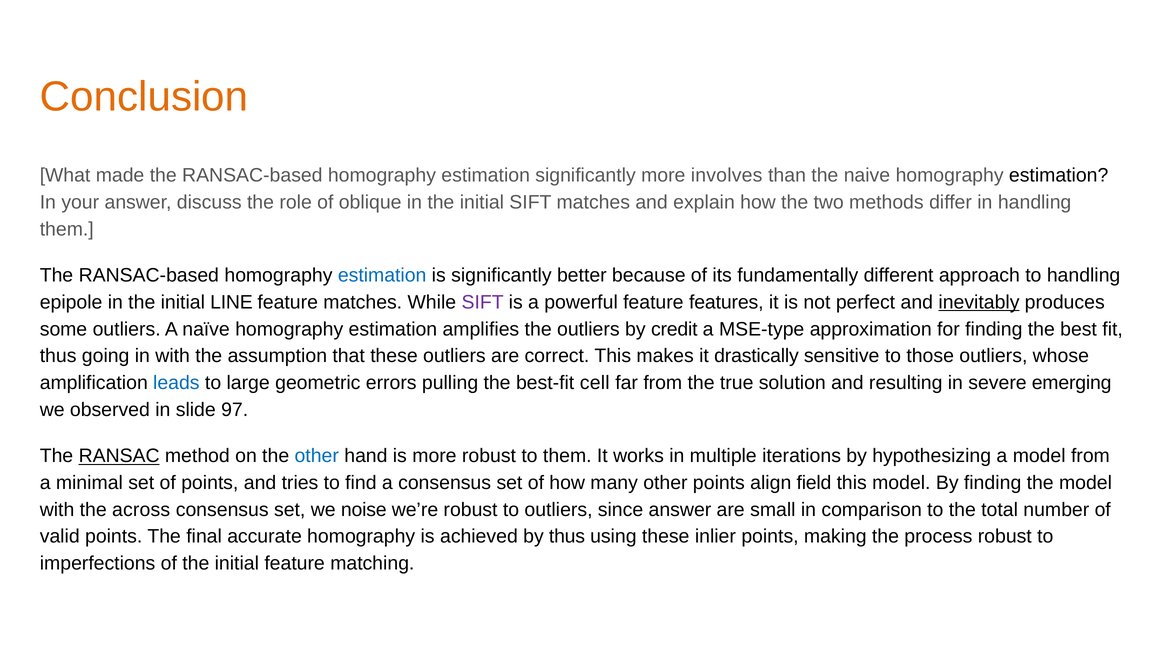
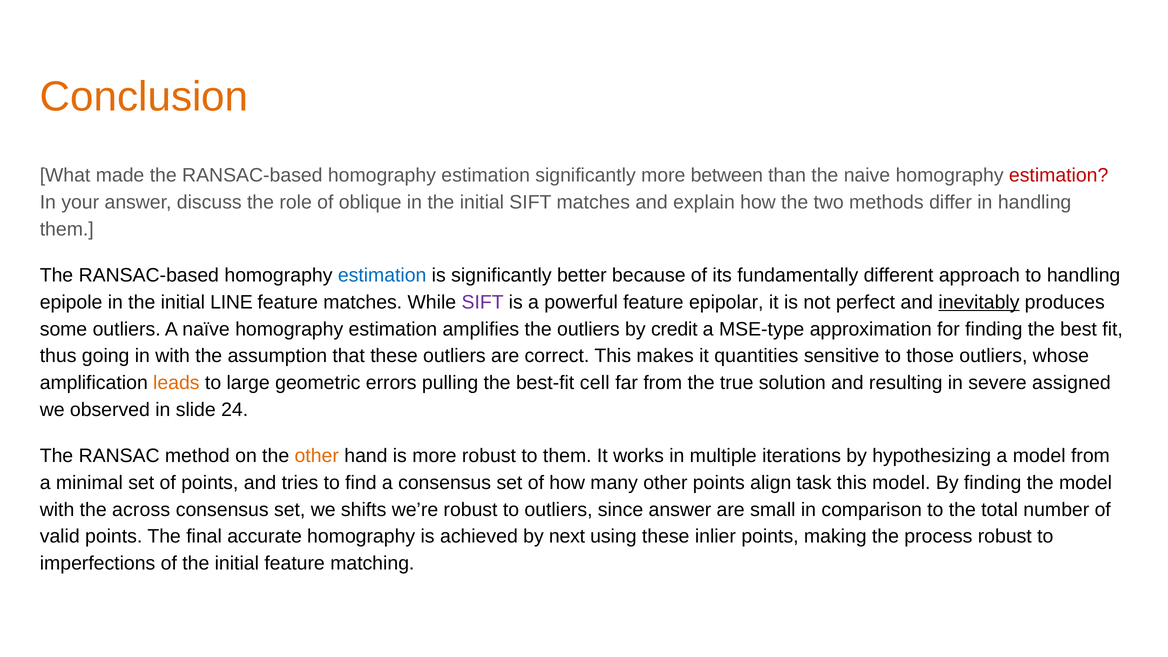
involves: involves -> between
estimation at (1059, 175) colour: black -> red
features: features -> epipolar
drastically: drastically -> quantities
leads colour: blue -> orange
emerging: emerging -> assigned
97: 97 -> 24
RANSAC underline: present -> none
other at (317, 456) colour: blue -> orange
field: field -> task
noise: noise -> shifts
by thus: thus -> next
